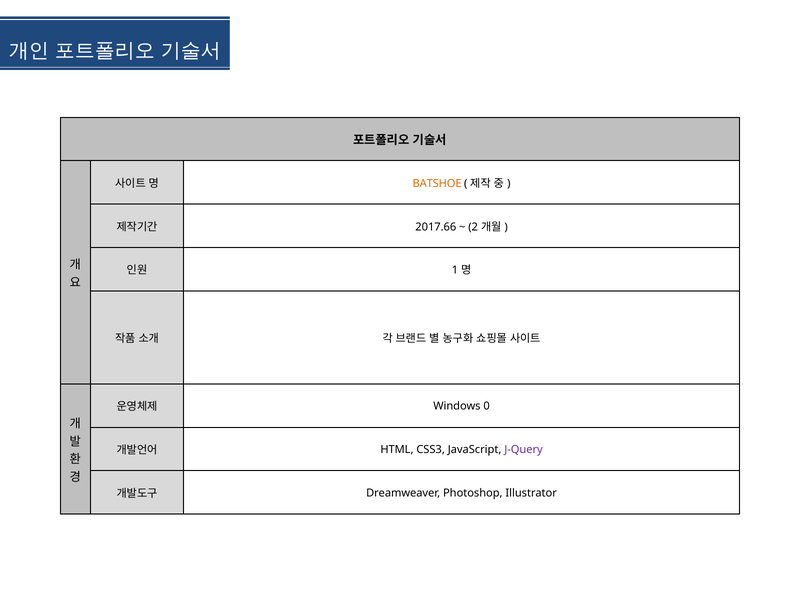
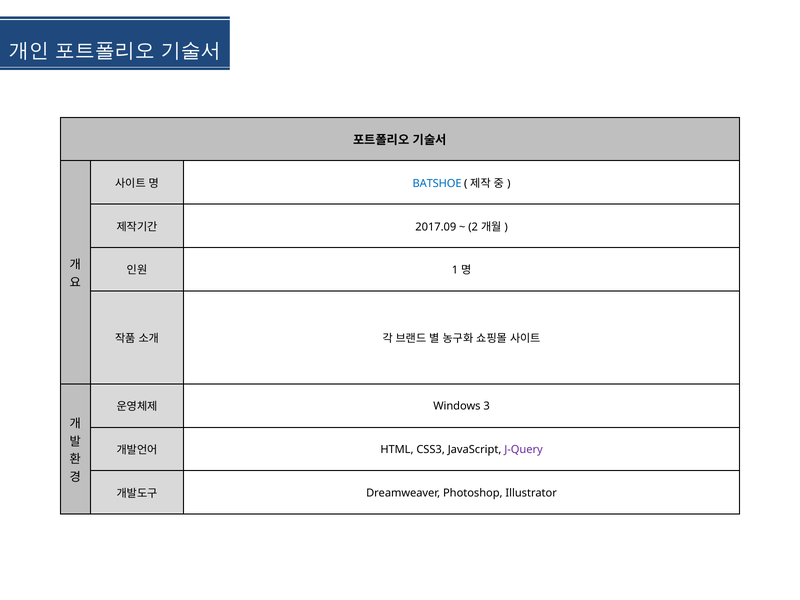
BATSHOE colour: orange -> blue
2017.66: 2017.66 -> 2017.09
0: 0 -> 3
